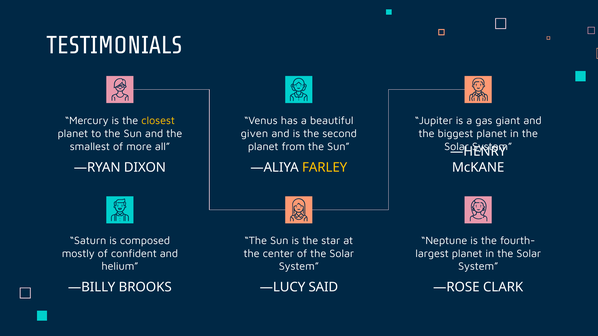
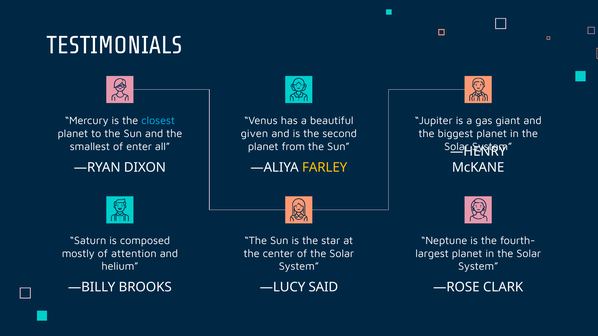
closest colour: yellow -> light blue
more: more -> enter
confident: confident -> attention
